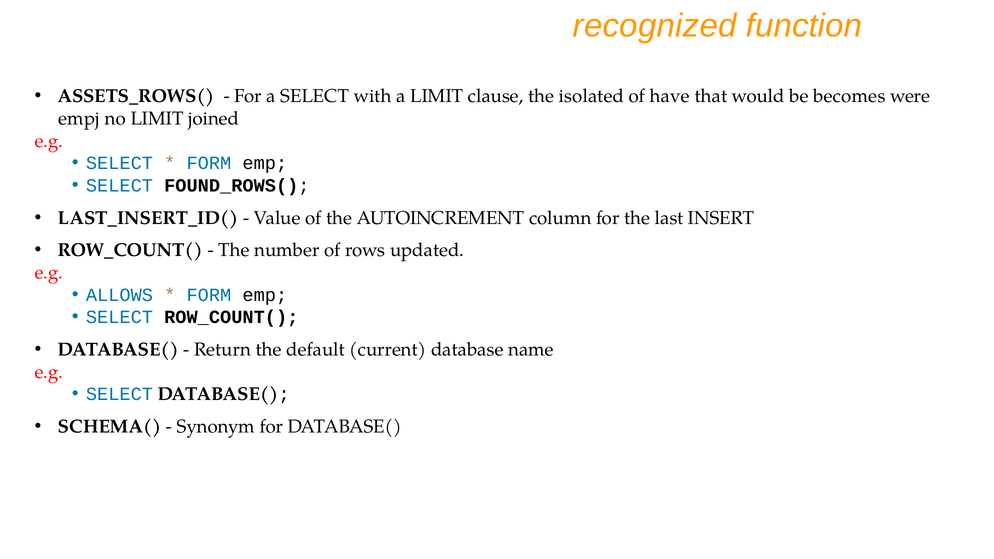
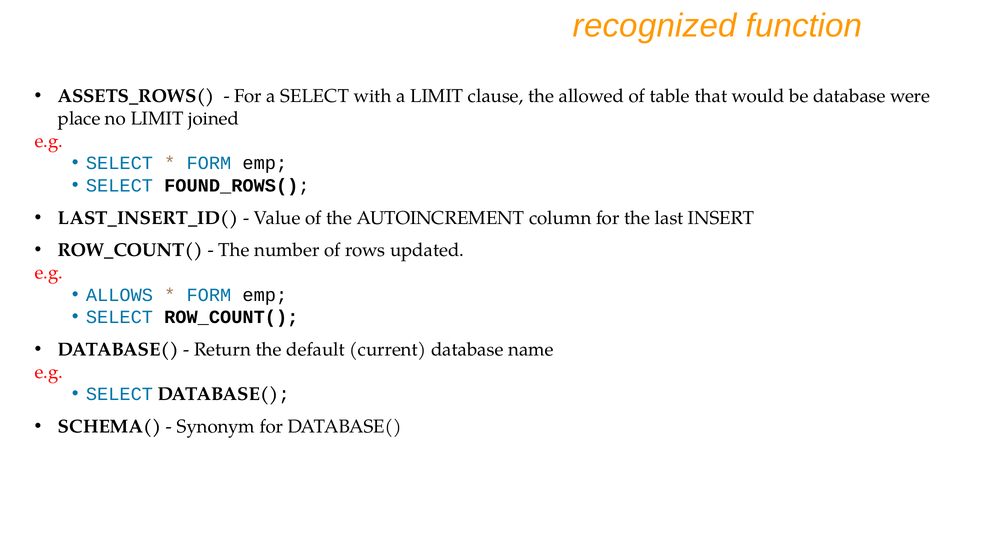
isolated: isolated -> allowed
have: have -> table
be becomes: becomes -> database
empj: empj -> place
